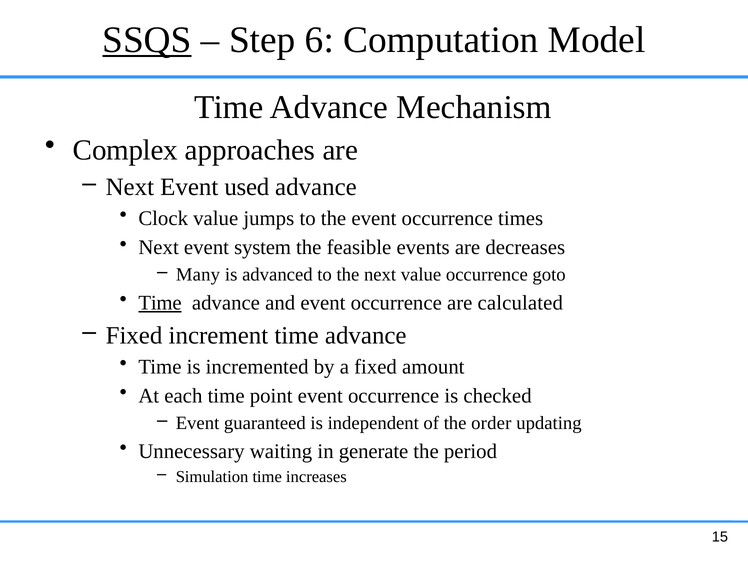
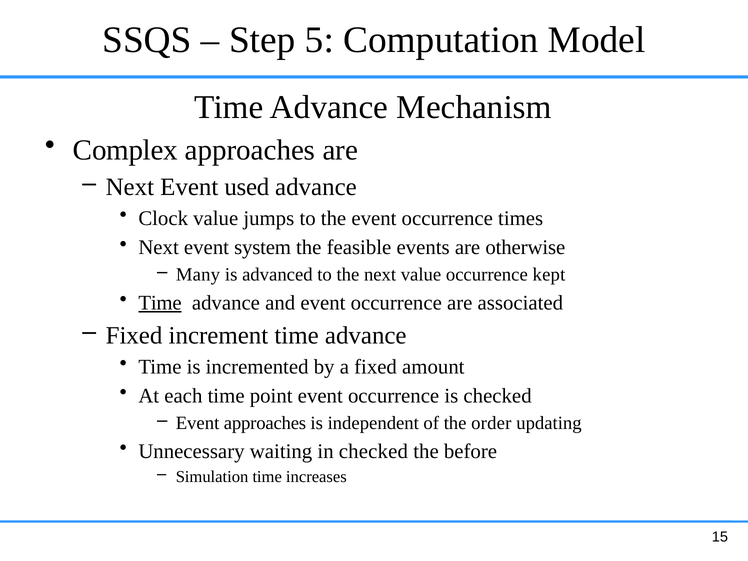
SSQS underline: present -> none
6: 6 -> 5
decreases: decreases -> otherwise
goto: goto -> kept
calculated: calculated -> associated
Event guaranteed: guaranteed -> approaches
in generate: generate -> checked
period: period -> before
